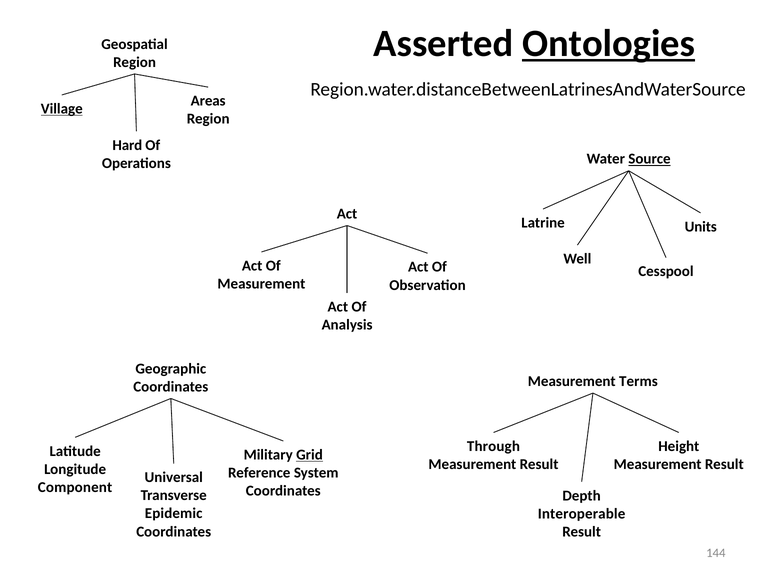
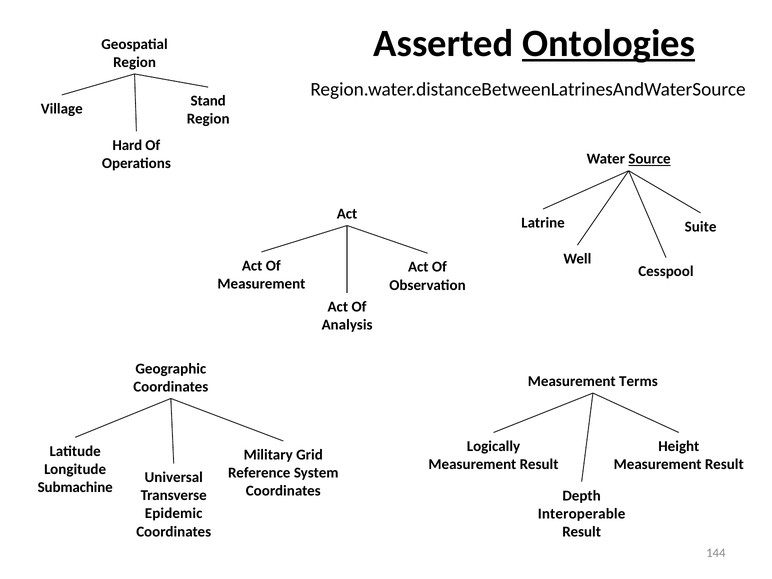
Areas: Areas -> Stand
Village underline: present -> none
Units: Units -> Suite
Through: Through -> Logically
Grid underline: present -> none
Component: Component -> Submachine
